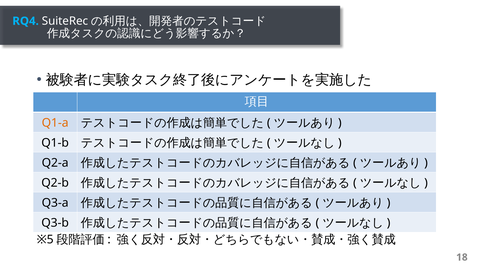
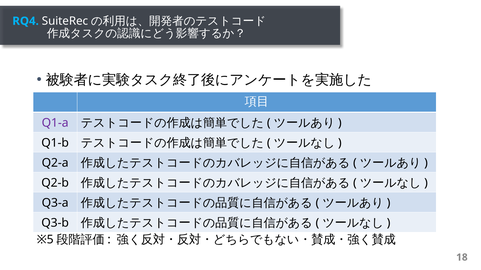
Q1-a colour: orange -> purple
